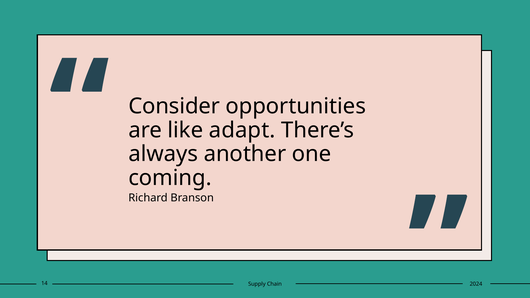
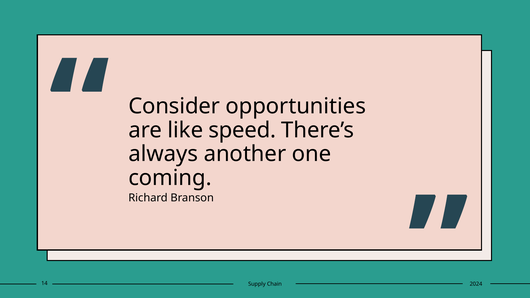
adapt: adapt -> speed
